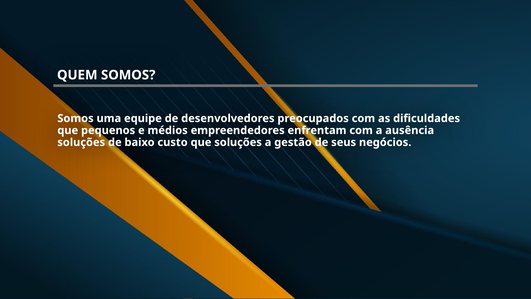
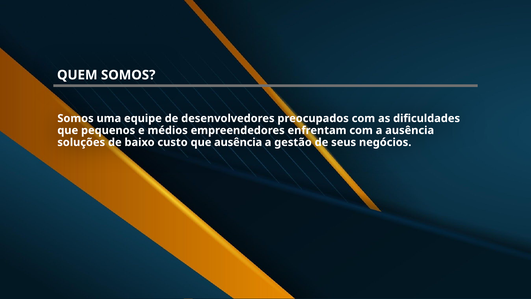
que soluções: soluções -> ausência
